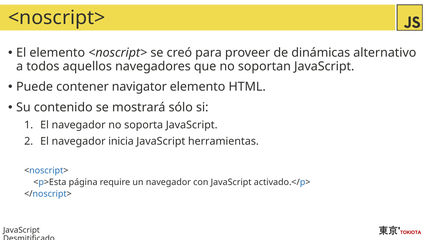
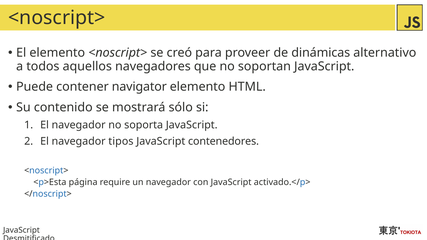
inicia: inicia -> tipos
herramientas: herramientas -> contenedores
